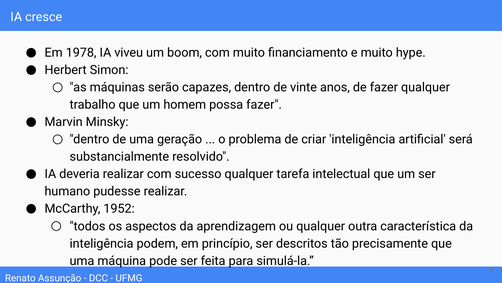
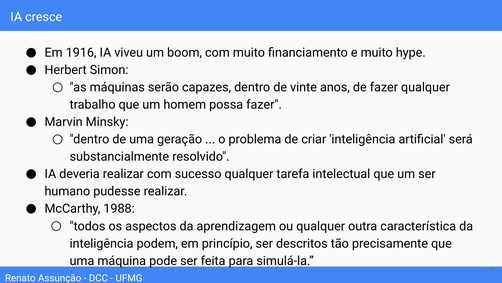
1978: 1978 -> 1916
1952: 1952 -> 1988
